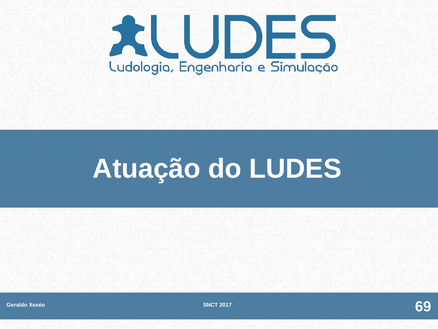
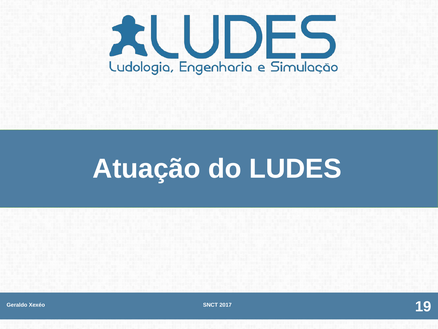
69: 69 -> 19
